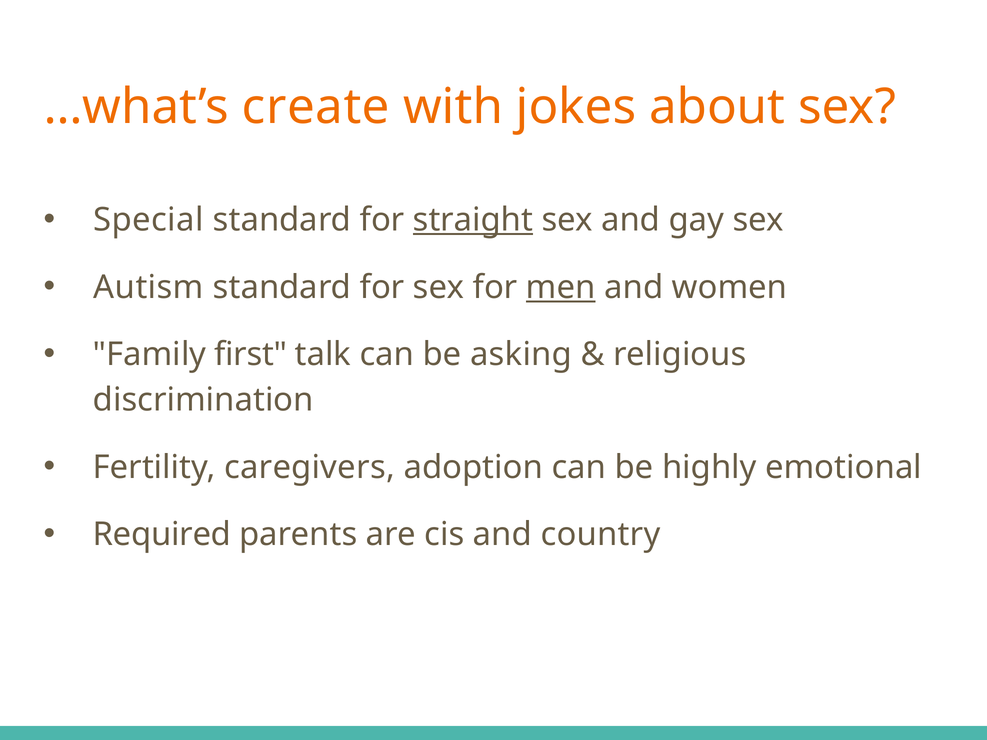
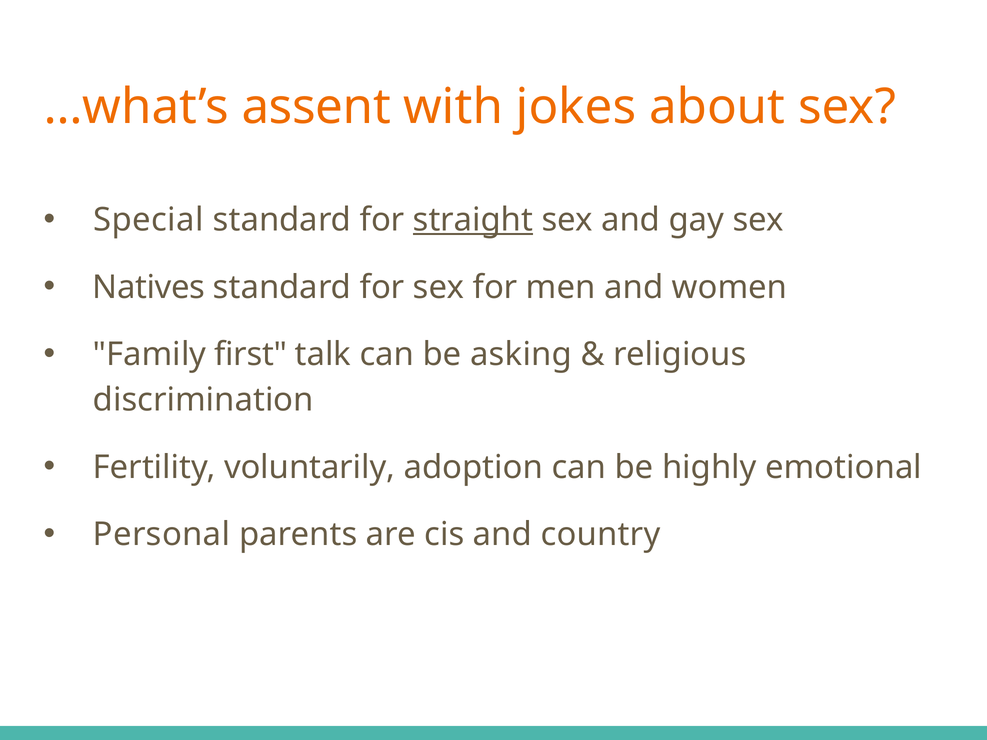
create: create -> assent
Autism: Autism -> Natives
men underline: present -> none
caregivers: caregivers -> voluntarily
Required: Required -> Personal
